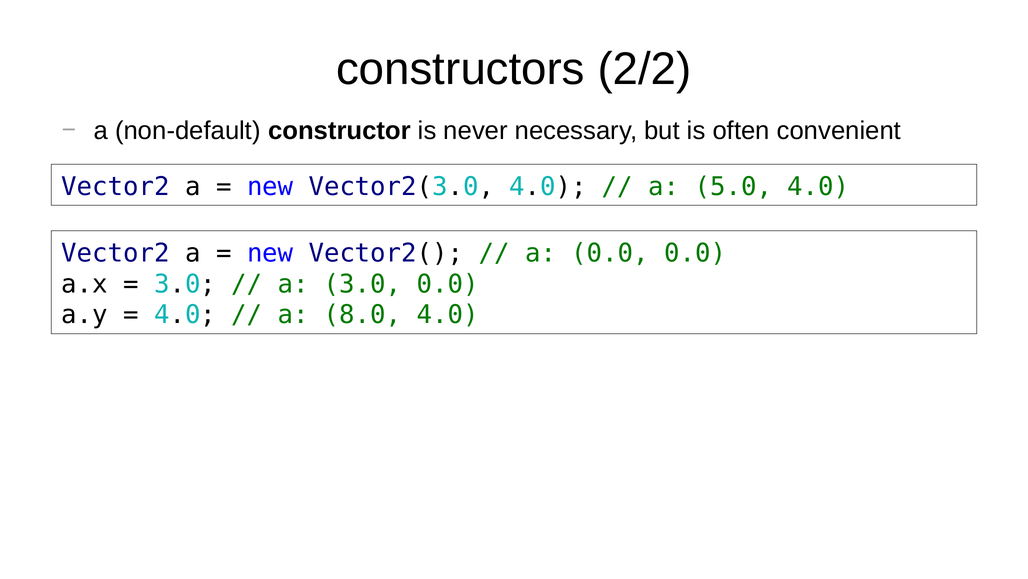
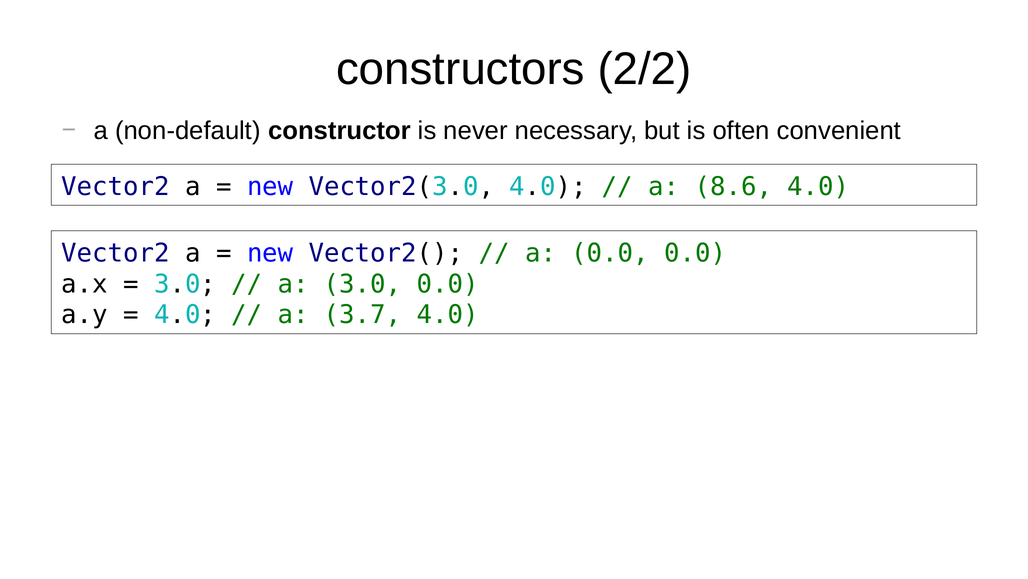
5.0: 5.0 -> 8.6
8.0: 8.0 -> 3.7
